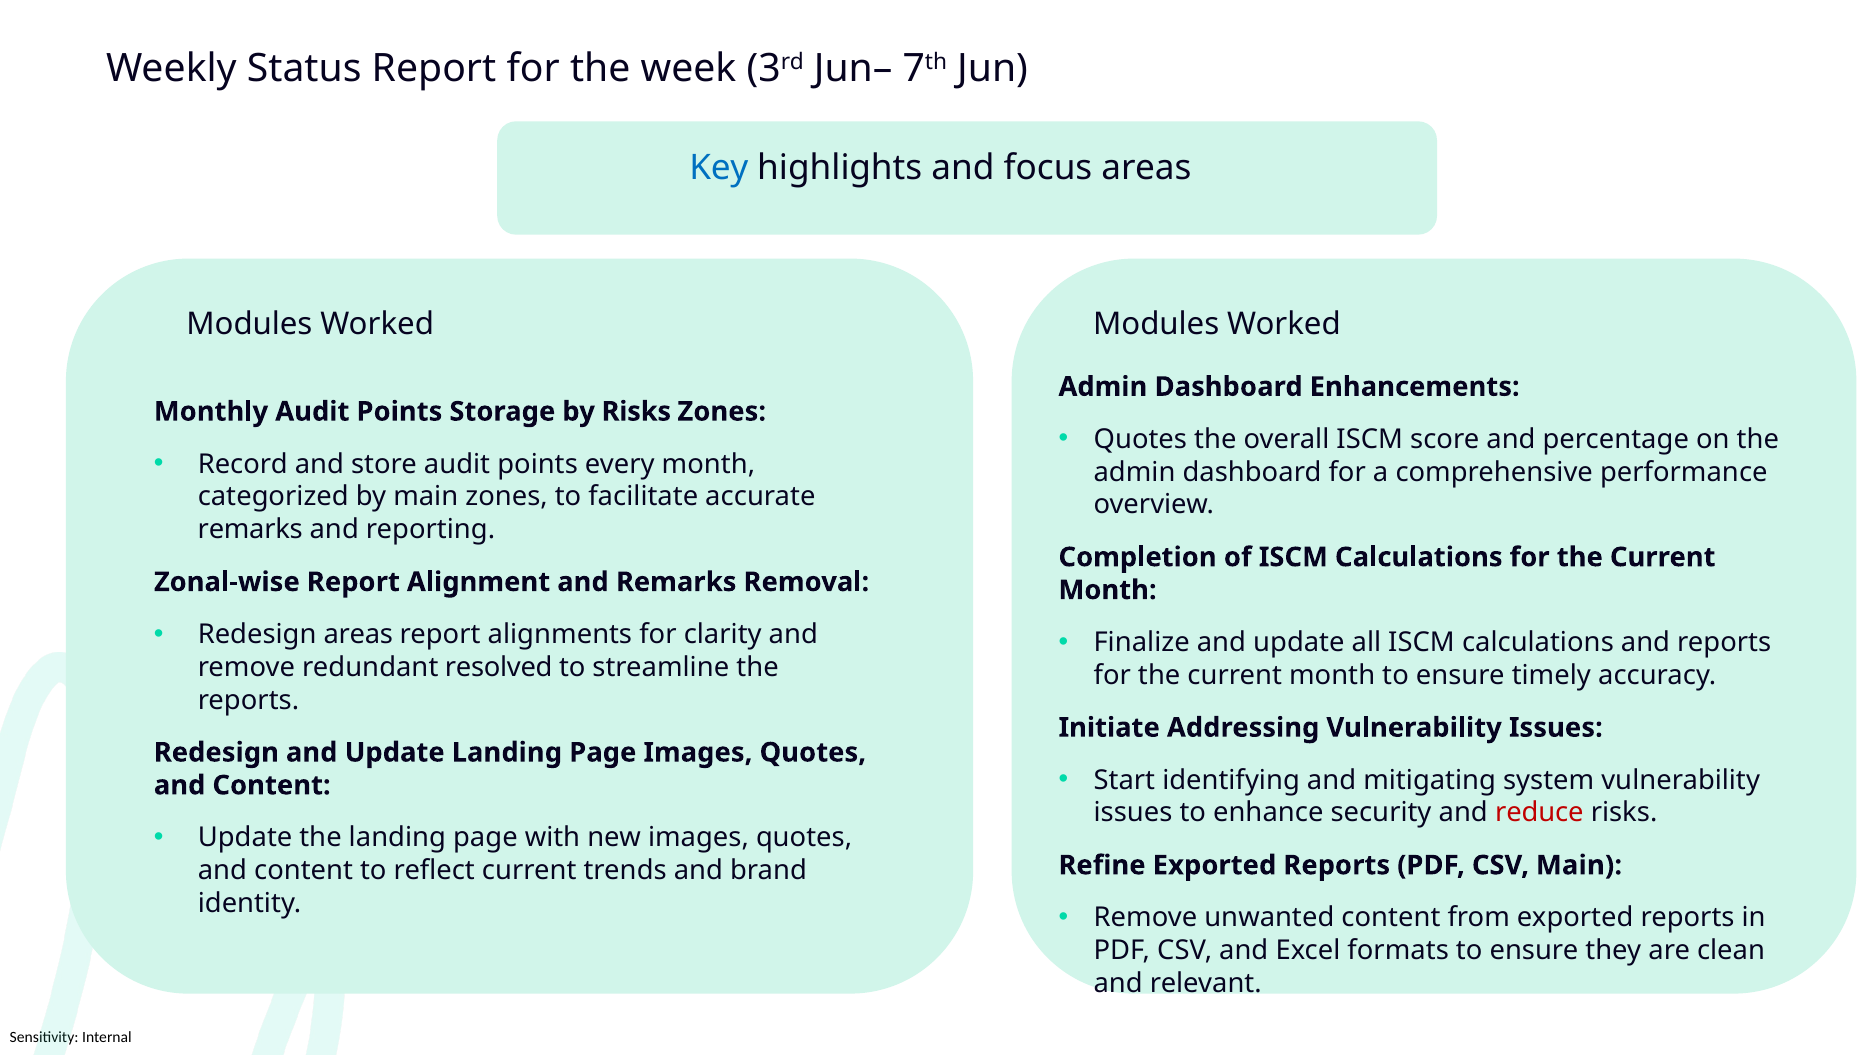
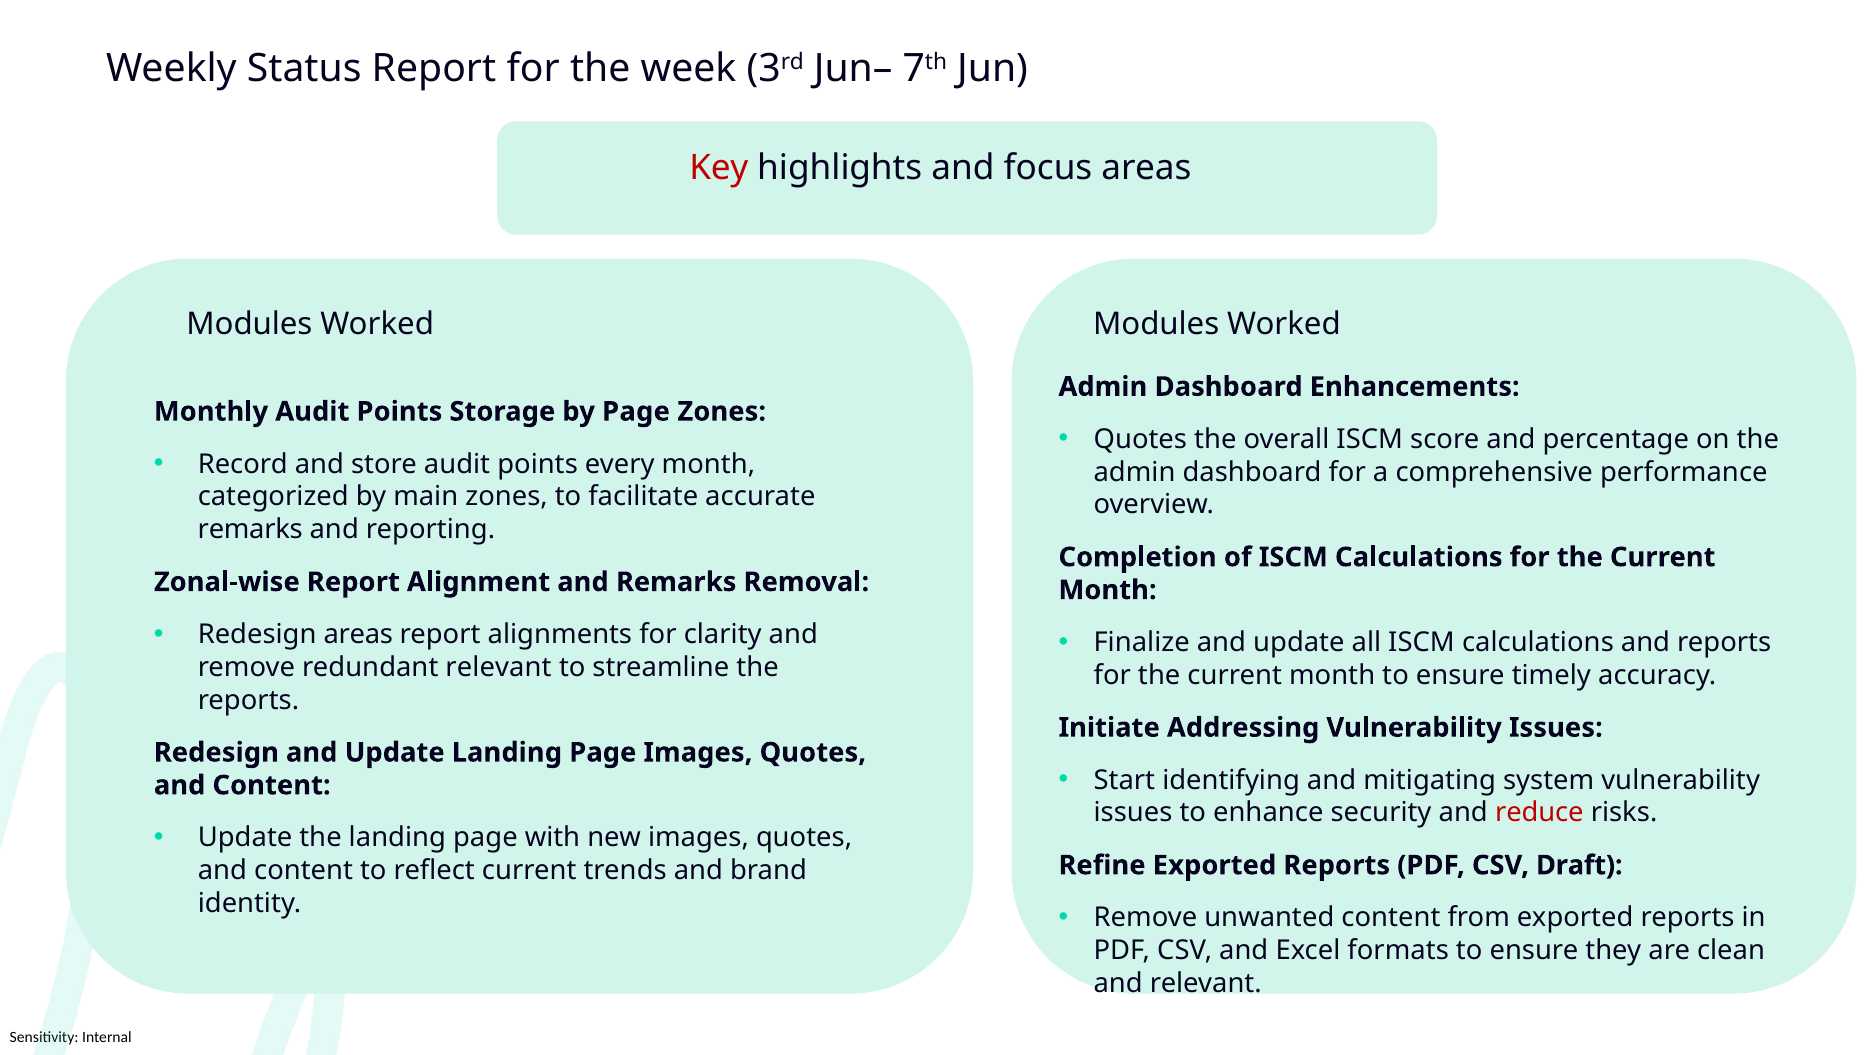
Key colour: blue -> red
by Risks: Risks -> Page
redundant resolved: resolved -> relevant
CSV Main: Main -> Draft
